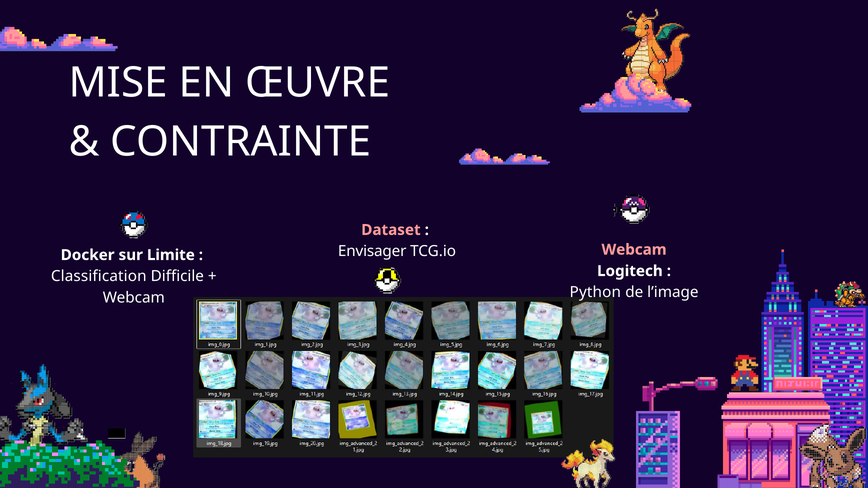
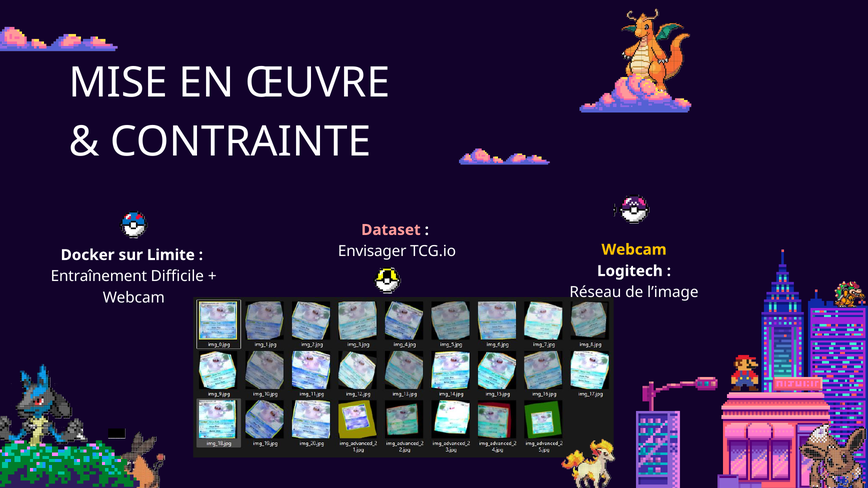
Webcam at (634, 250) colour: pink -> yellow
Classification: Classification -> Entraînement
Python: Python -> Réseau
